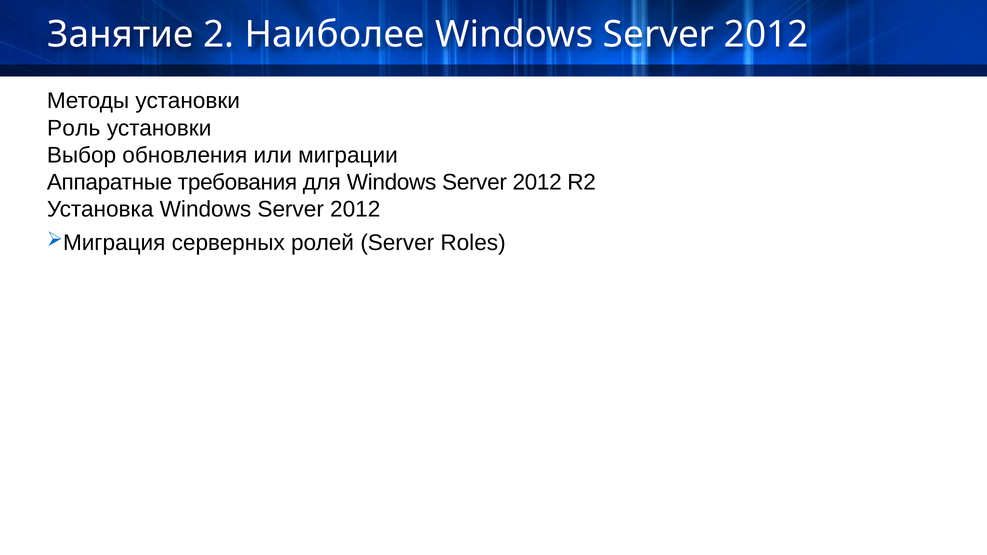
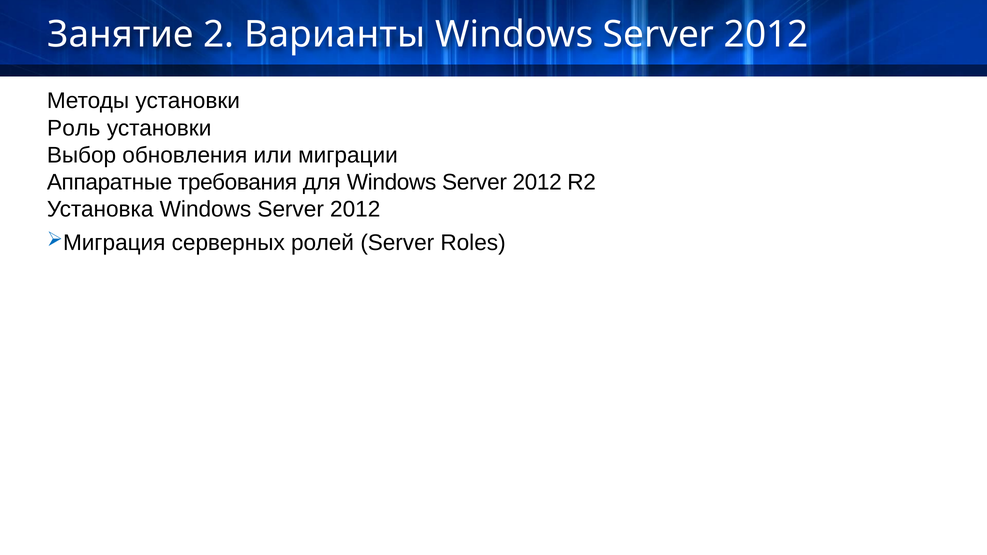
Наиболее: Наиболее -> Варианты
